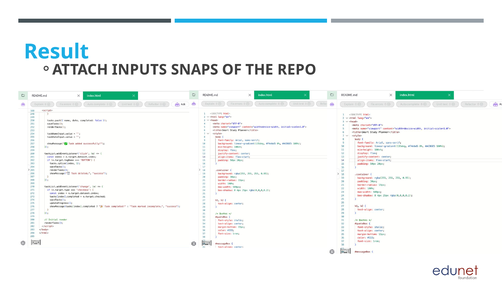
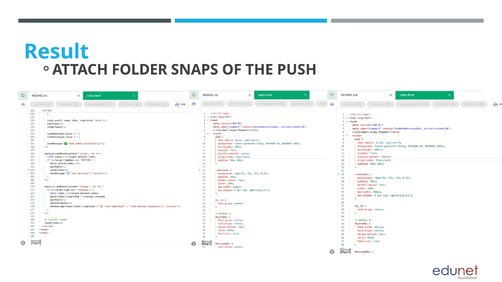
INPUTS: INPUTS -> FOLDER
REPO: REPO -> PUSH
